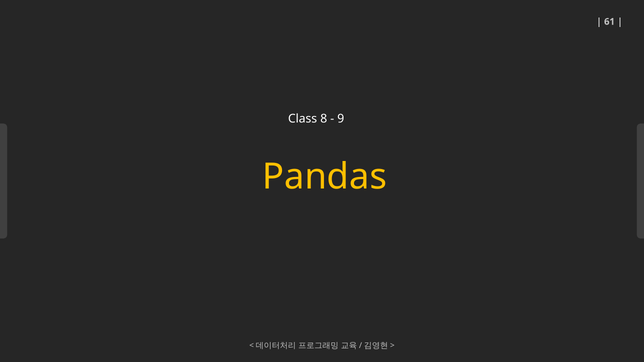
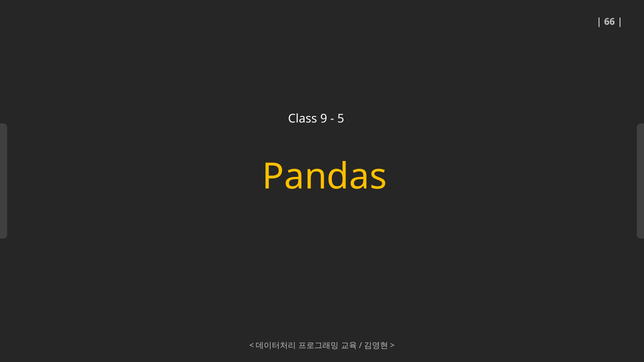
61: 61 -> 66
8: 8 -> 9
9: 9 -> 5
